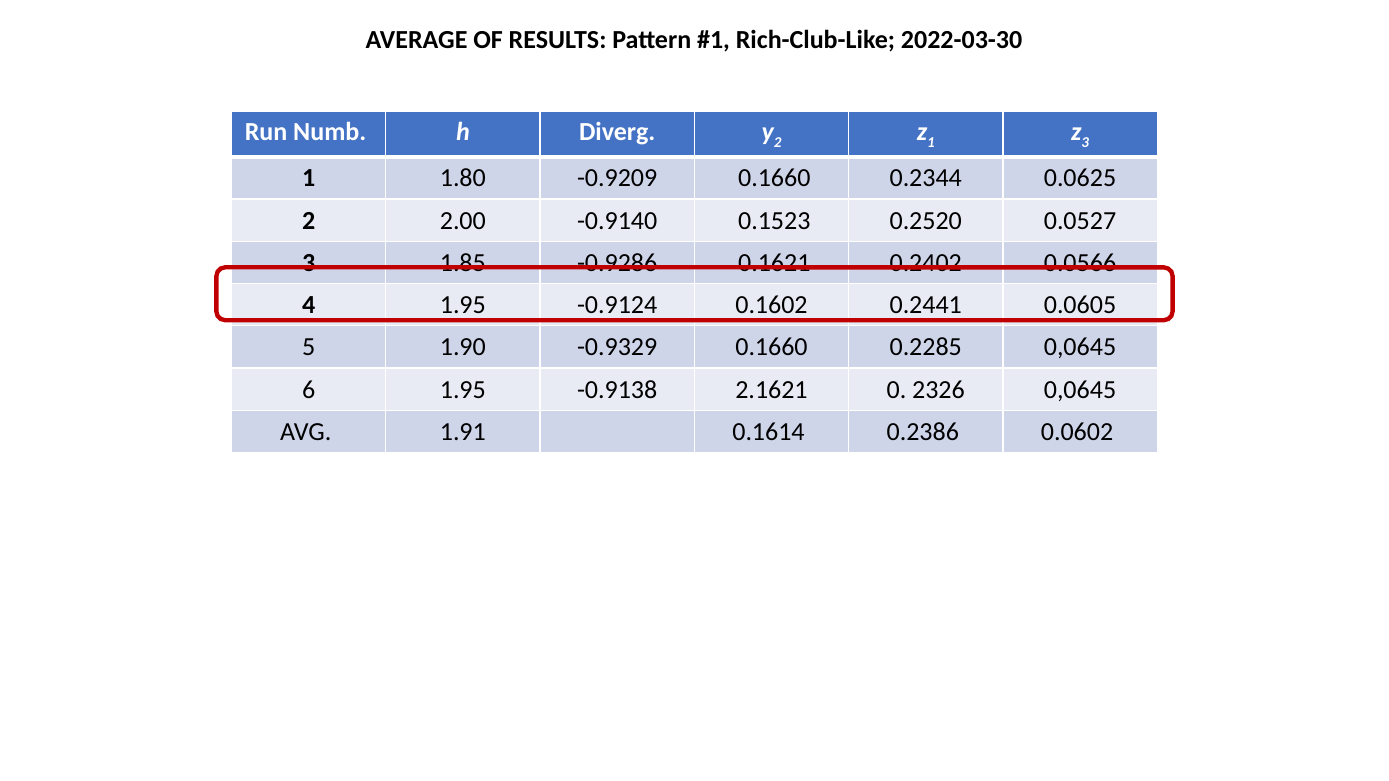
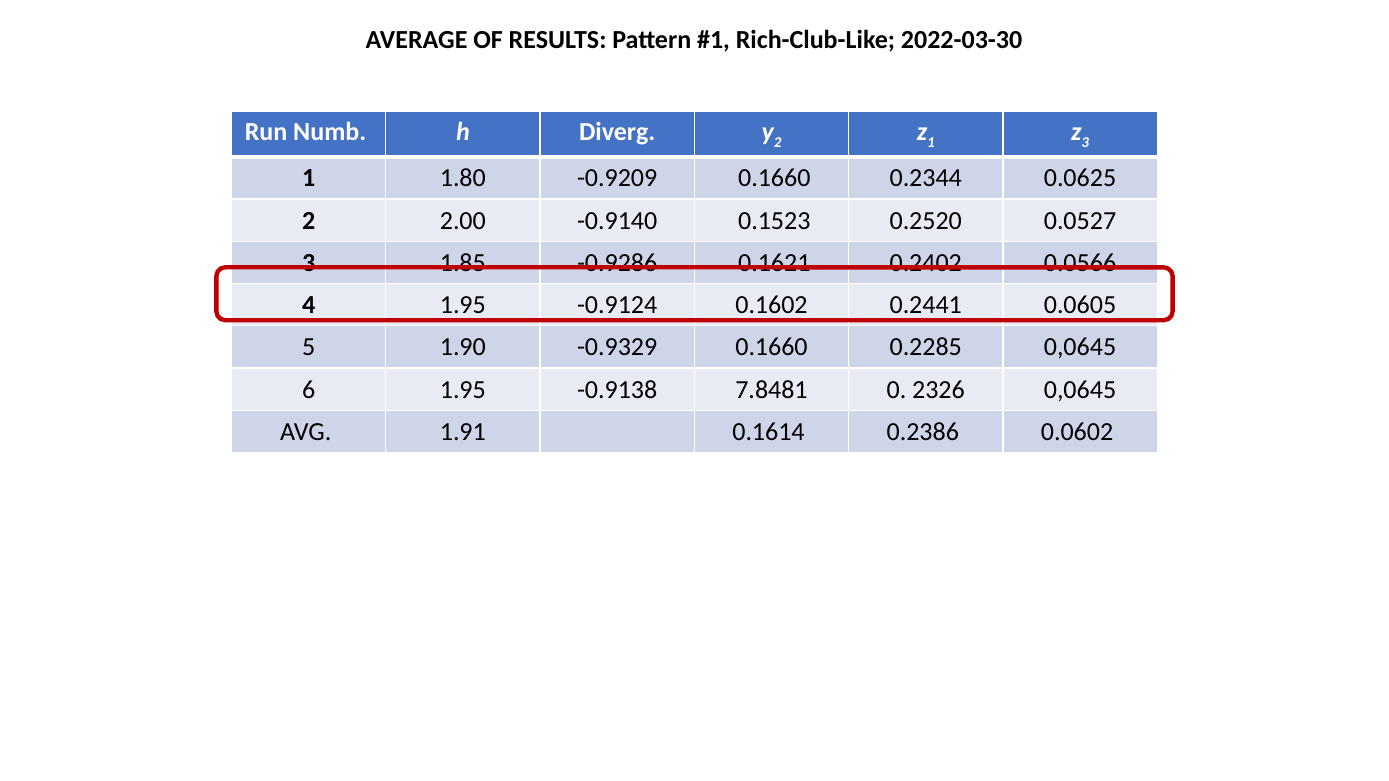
2.1621: 2.1621 -> 7.8481
